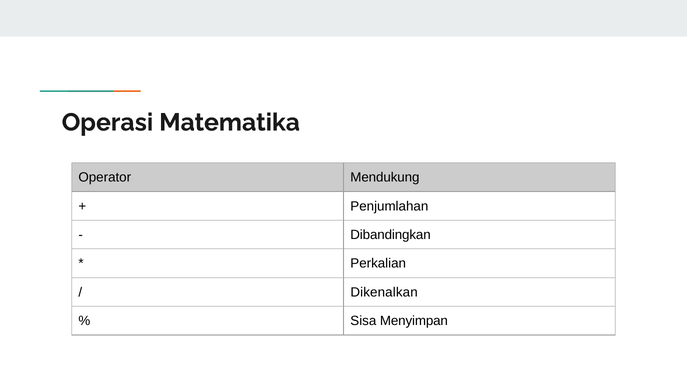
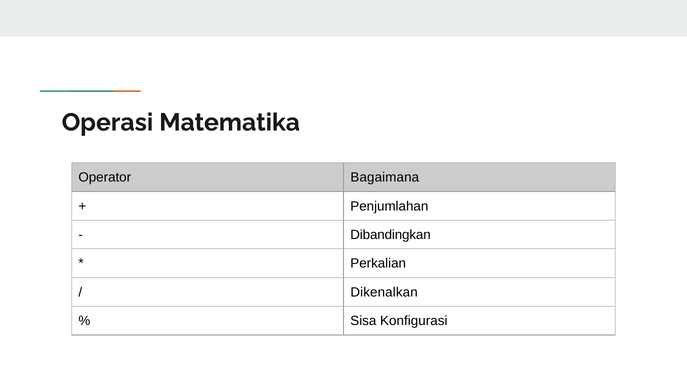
Mendukung: Mendukung -> Bagaimana
Menyimpan: Menyimpan -> Konfigurasi
